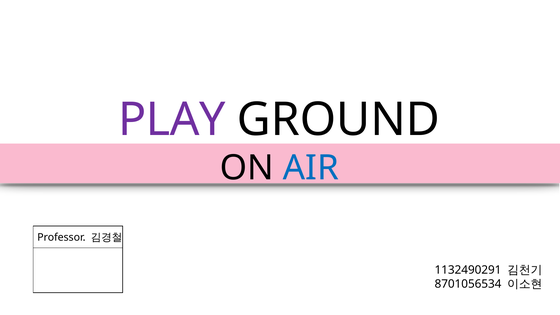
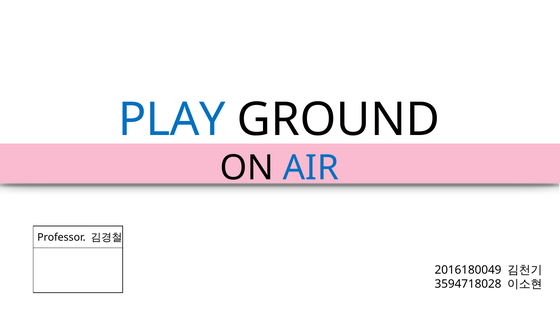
PLAY colour: purple -> blue
1132490291: 1132490291 -> 2016180049
8701056534: 8701056534 -> 3594718028
